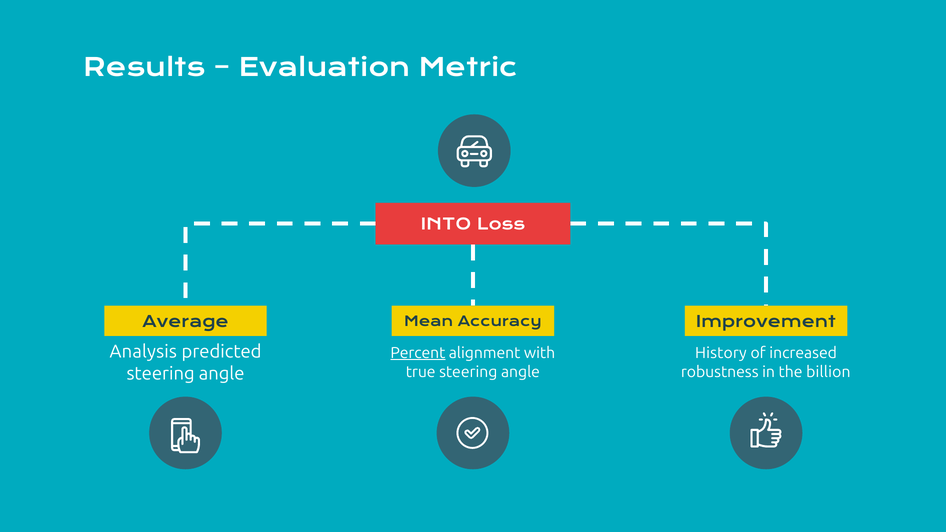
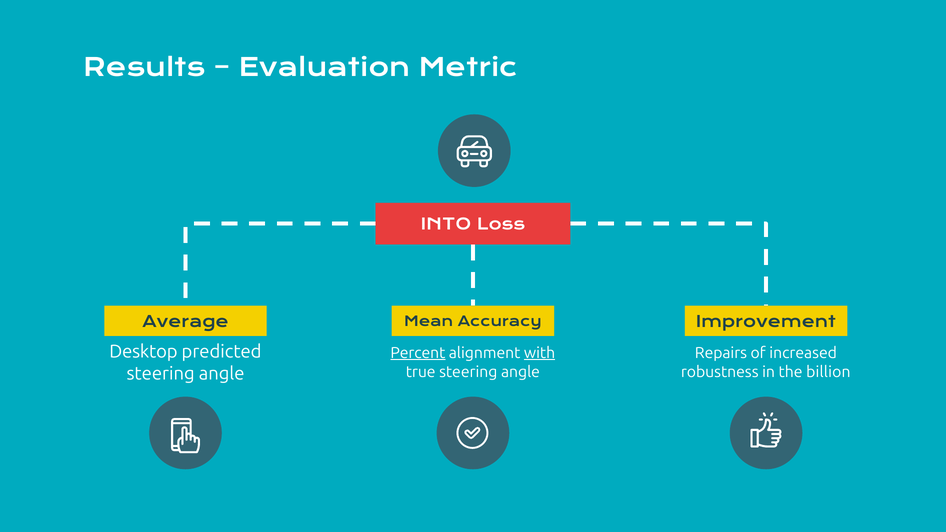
Analysis: Analysis -> Desktop
with underline: none -> present
History: History -> Repairs
